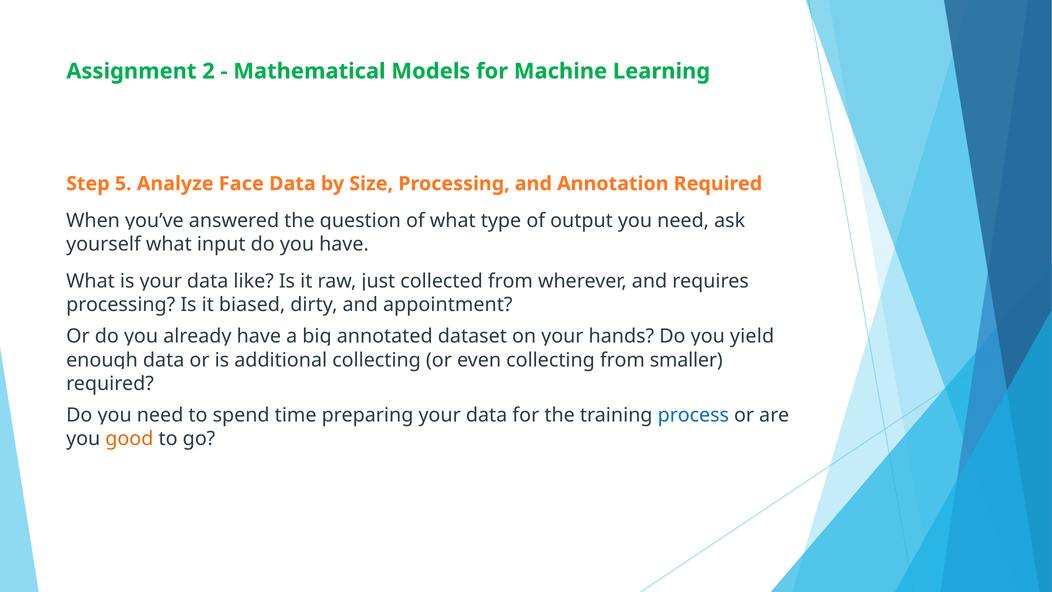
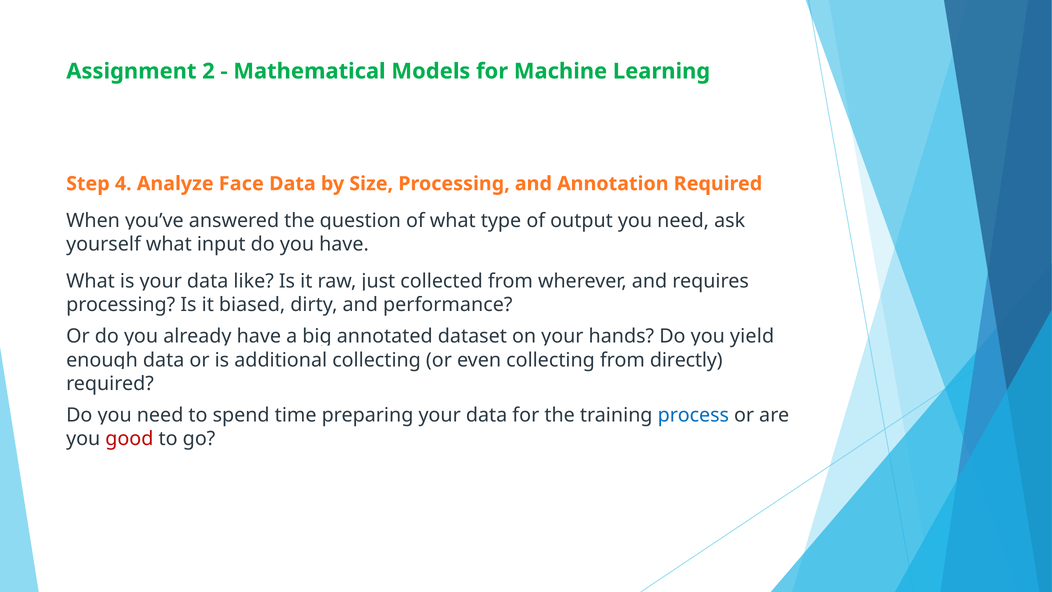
5: 5 -> 4
appointment: appointment -> performance
smaller: smaller -> directly
good colour: orange -> red
